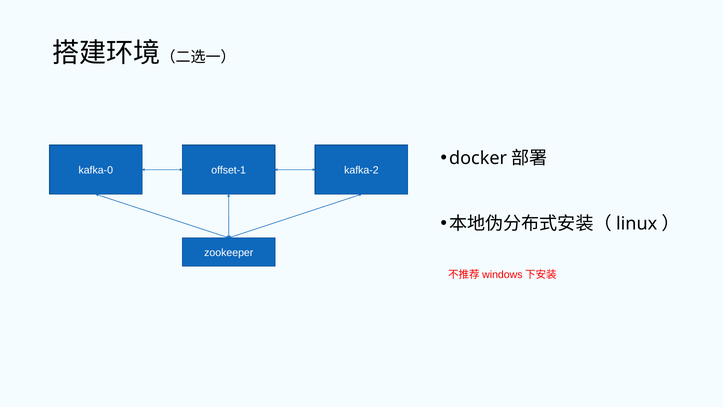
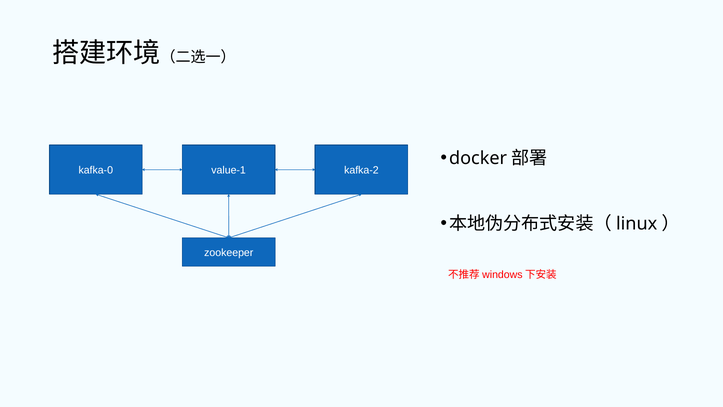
offset-1: offset-1 -> value-1
